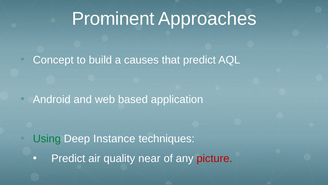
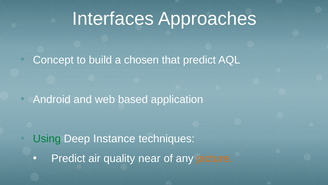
Prominent: Prominent -> Interfaces
causes: causes -> chosen
picture colour: red -> orange
